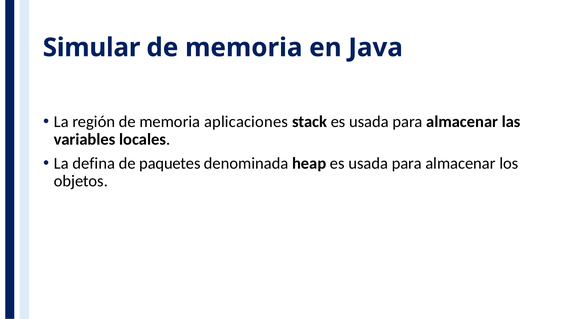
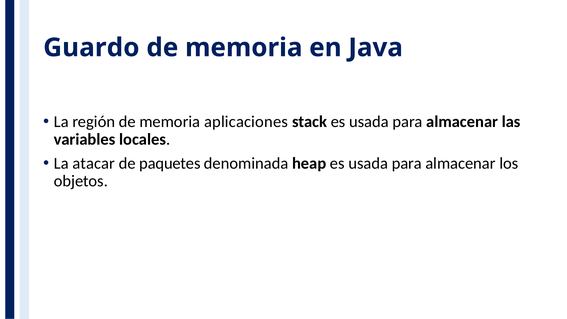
Simular: Simular -> Guardo
defina: defina -> atacar
